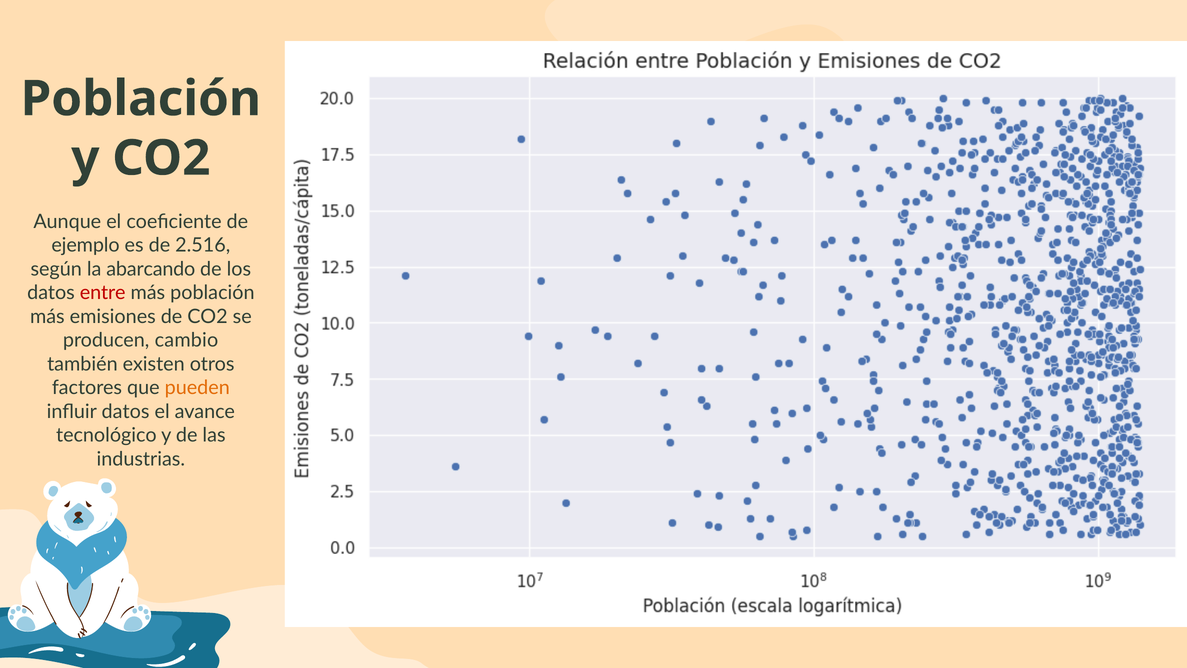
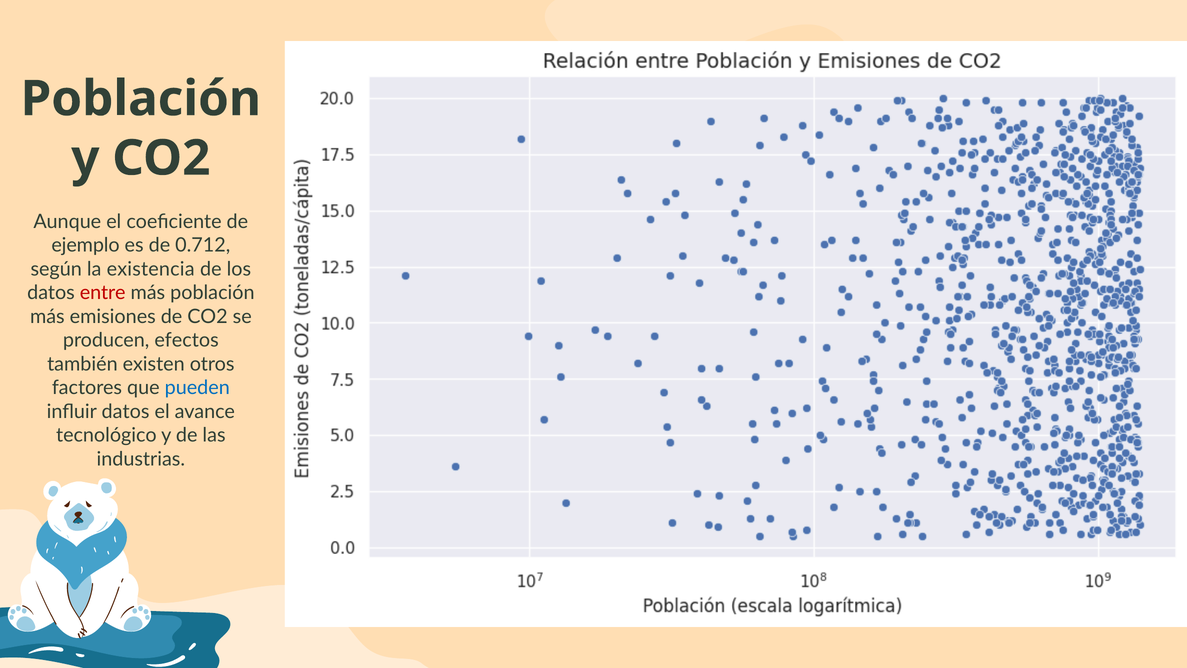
2.516: 2.516 -> 0.712
abarcando: abarcando -> existencia
cambio: cambio -> efectos
pueden colour: orange -> blue
